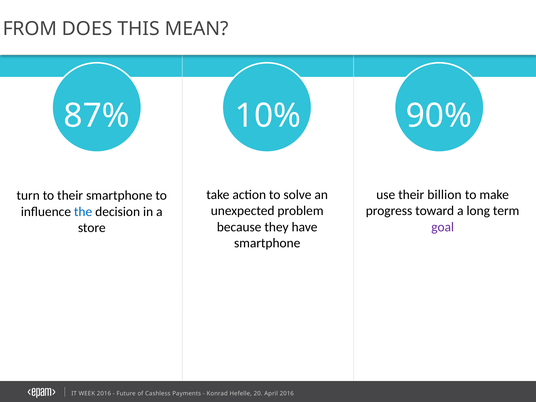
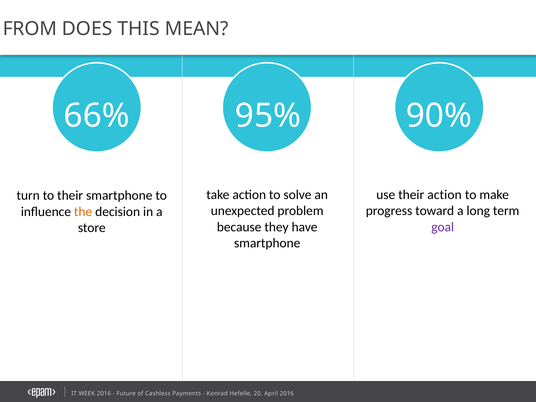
87%: 87% -> 66%
10%: 10% -> 95%
their billion: billion -> action
the colour: blue -> orange
